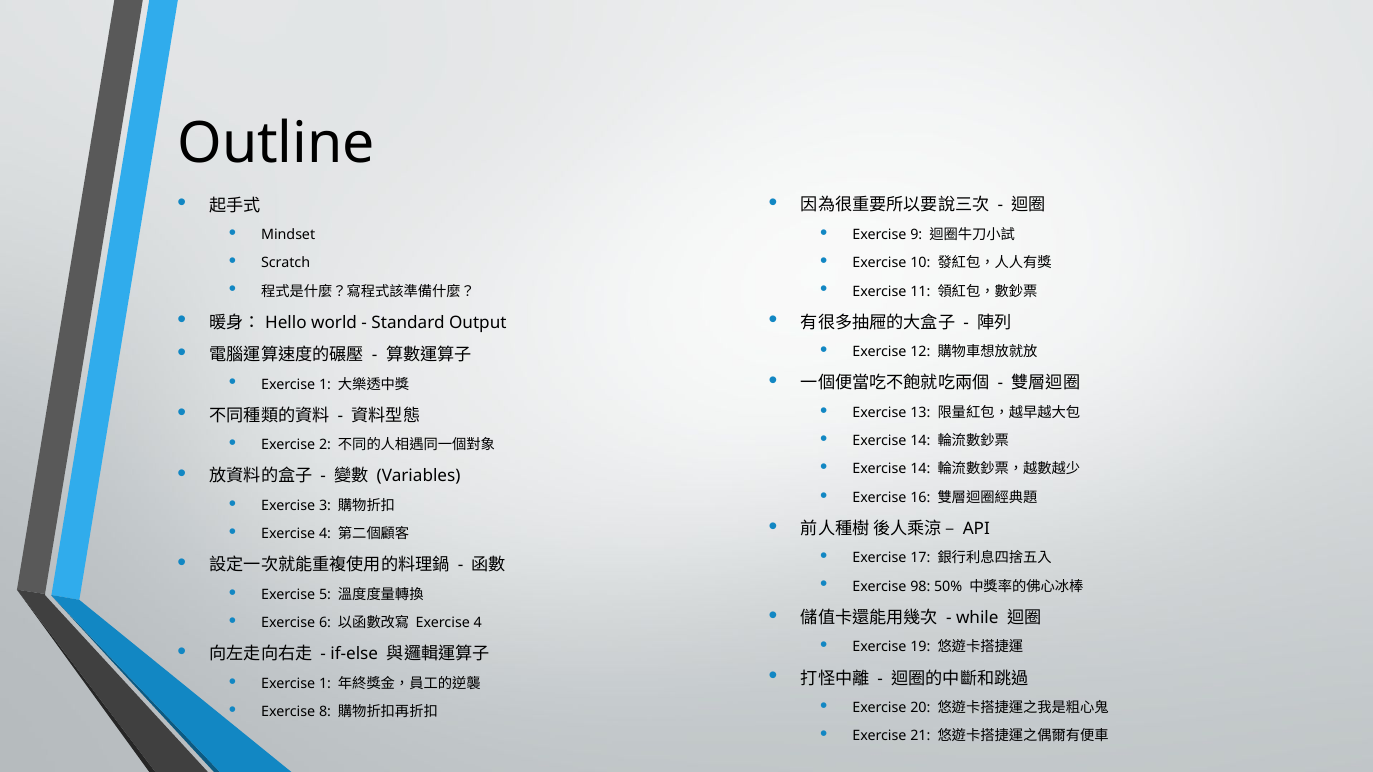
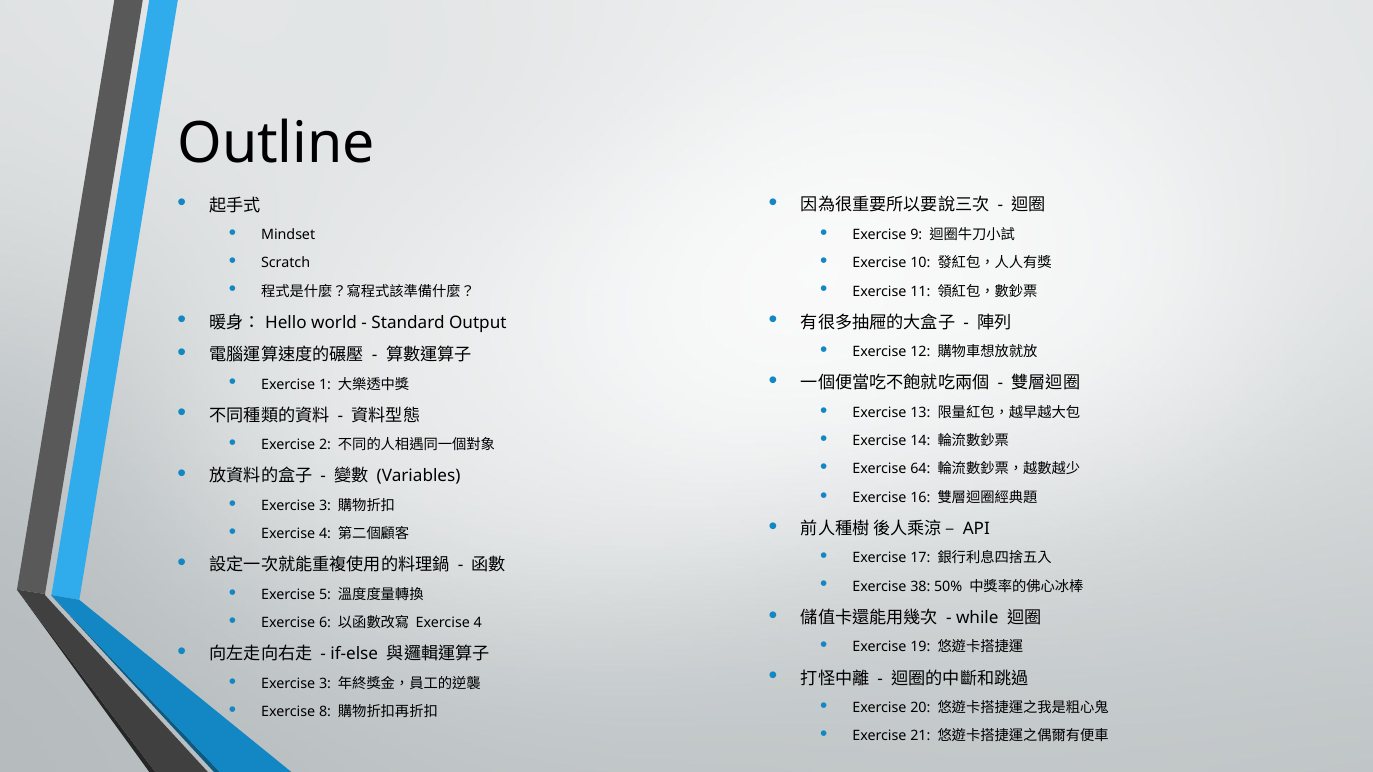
14 at (920, 469): 14 -> 64
98: 98 -> 38
1 at (325, 684): 1 -> 3
